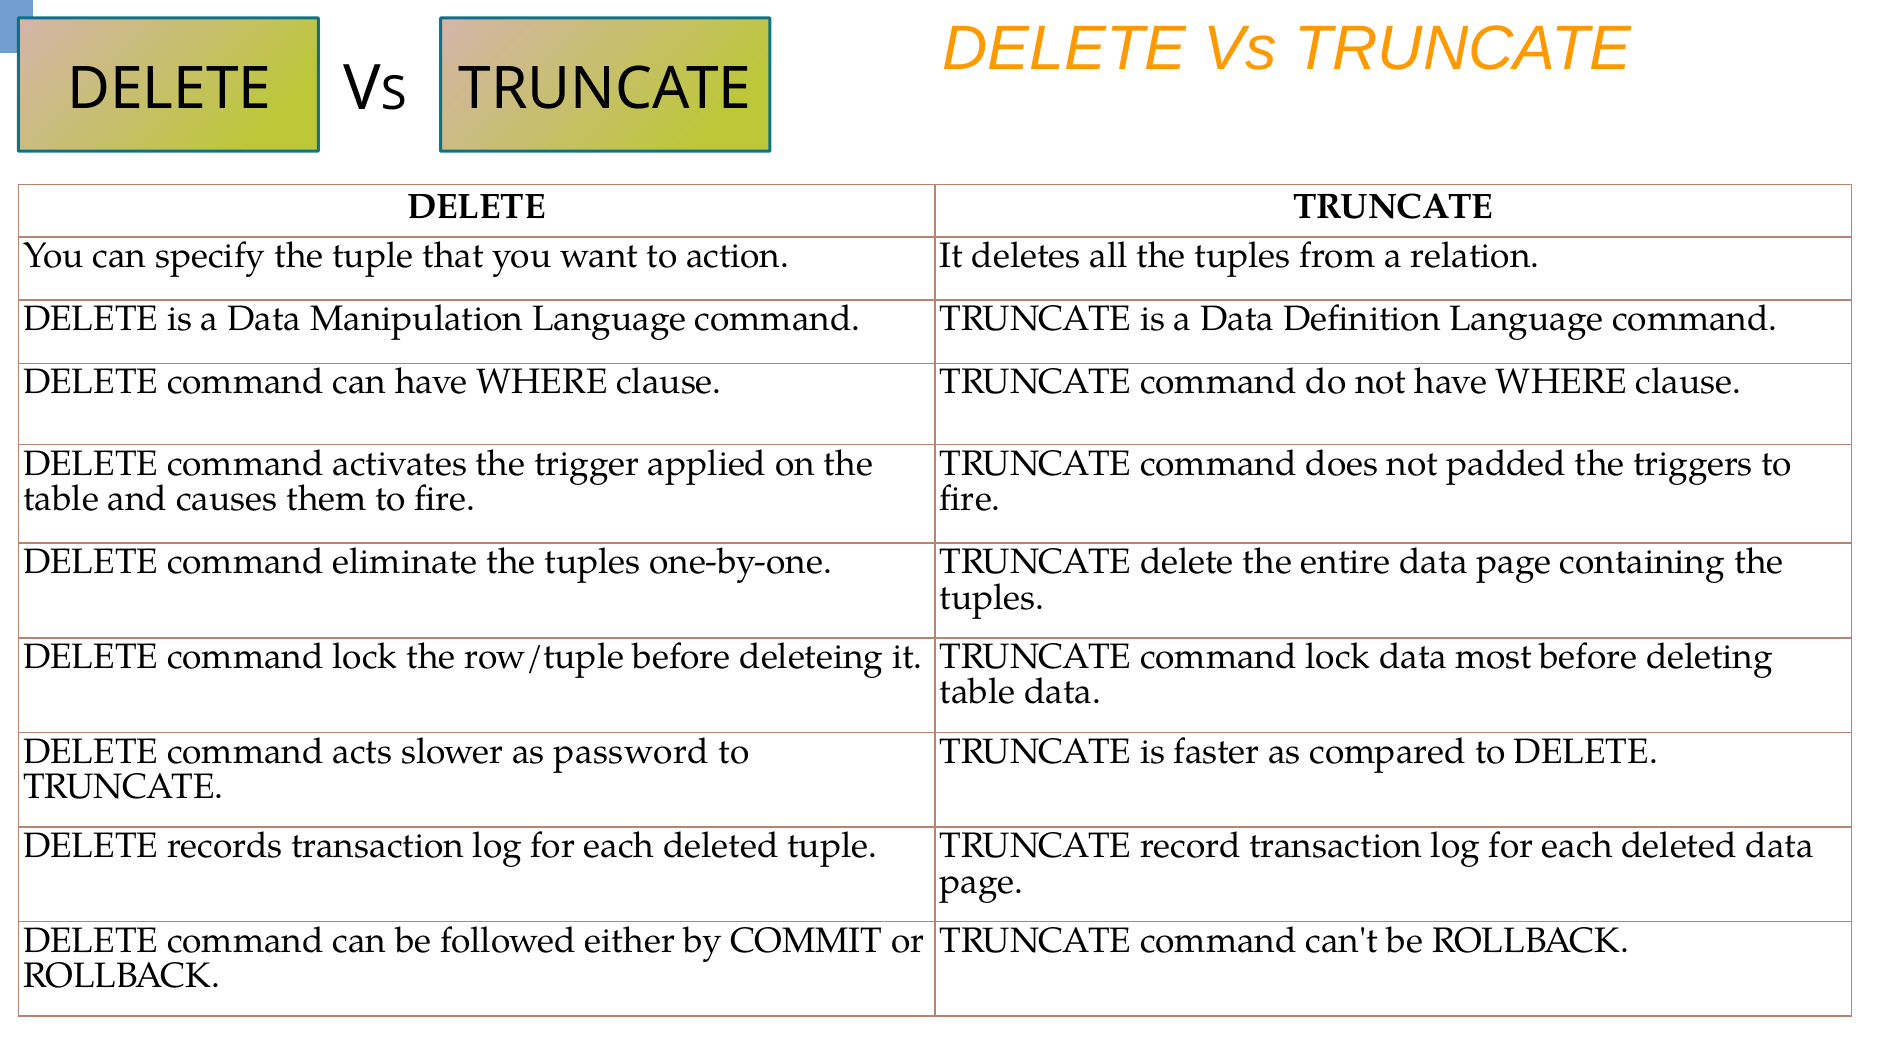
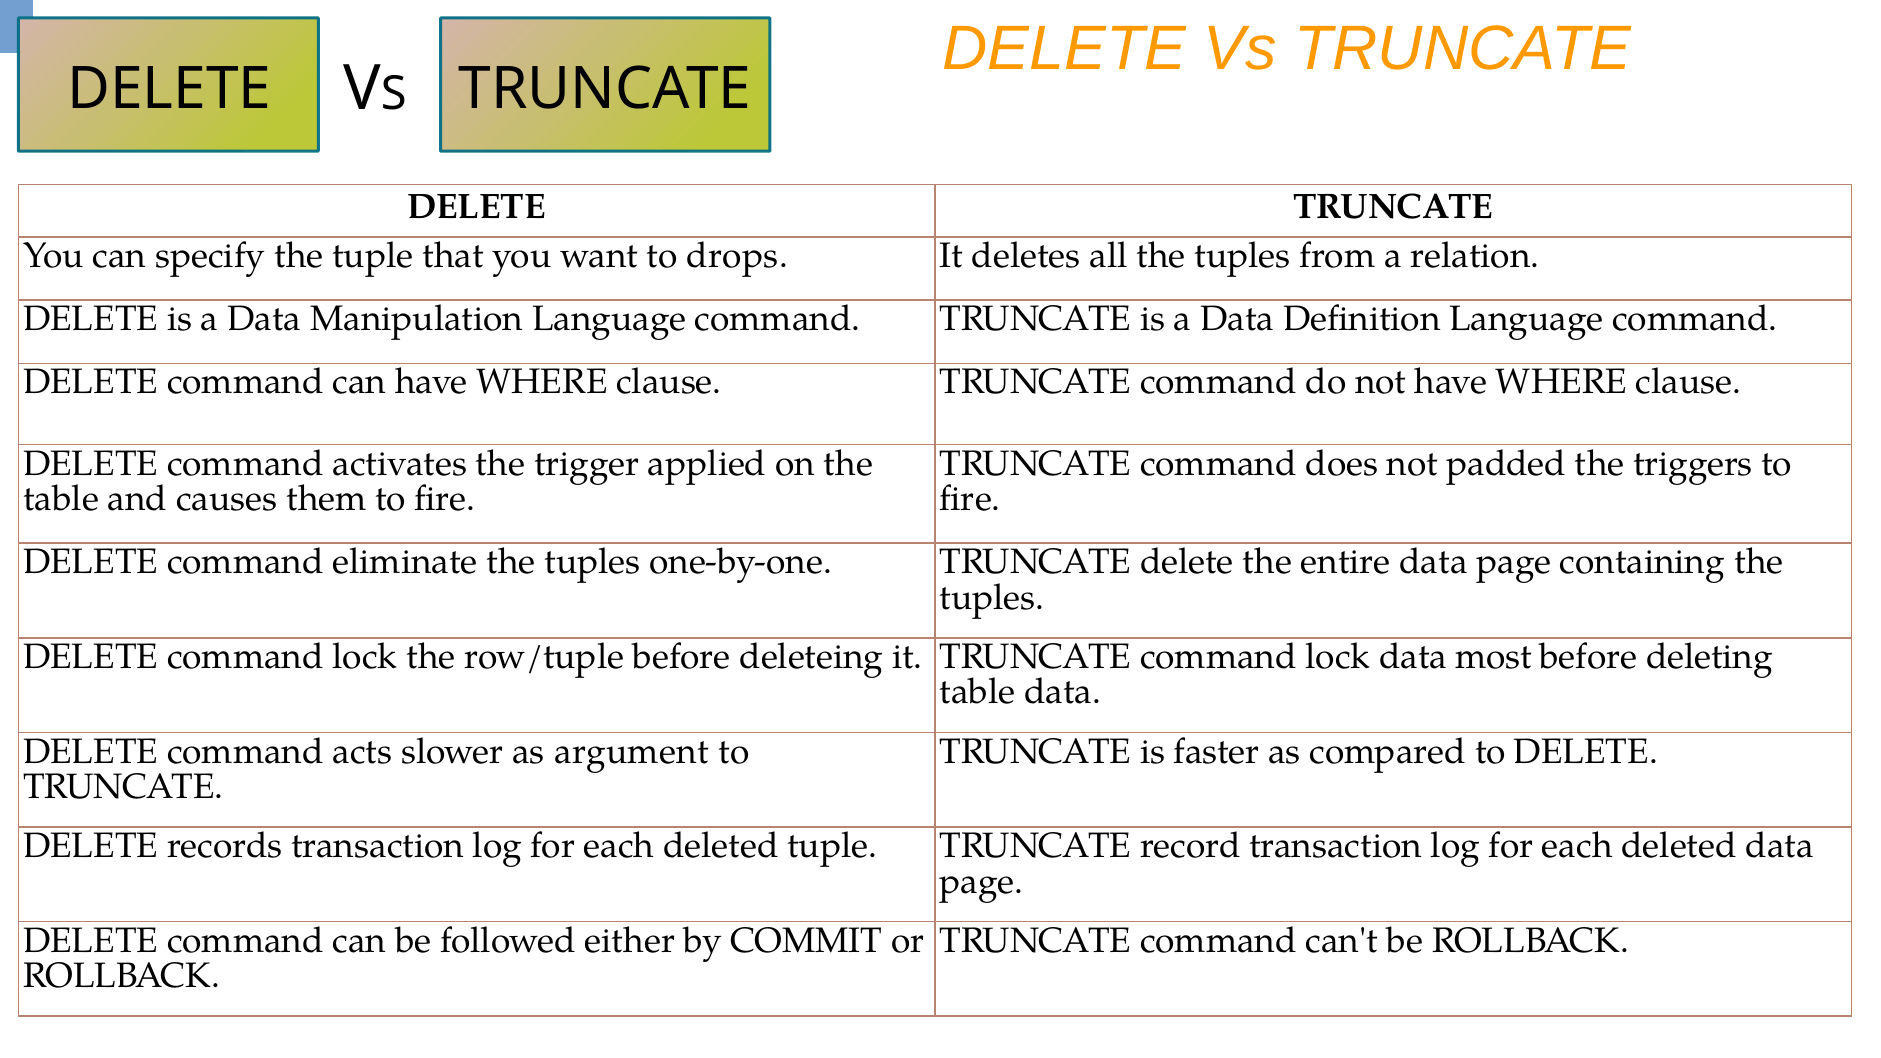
action: action -> drops
password: password -> argument
